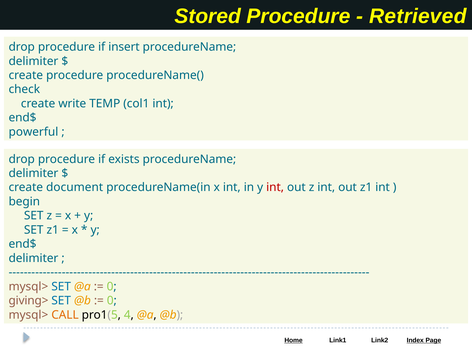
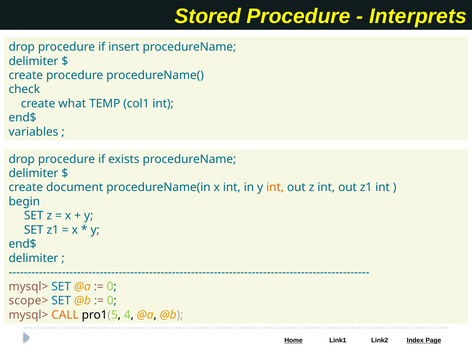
Retrieved: Retrieved -> Interprets
write: write -> what
powerful: powerful -> variables
int at (275, 187) colour: red -> orange
giving>: giving> -> scope>
